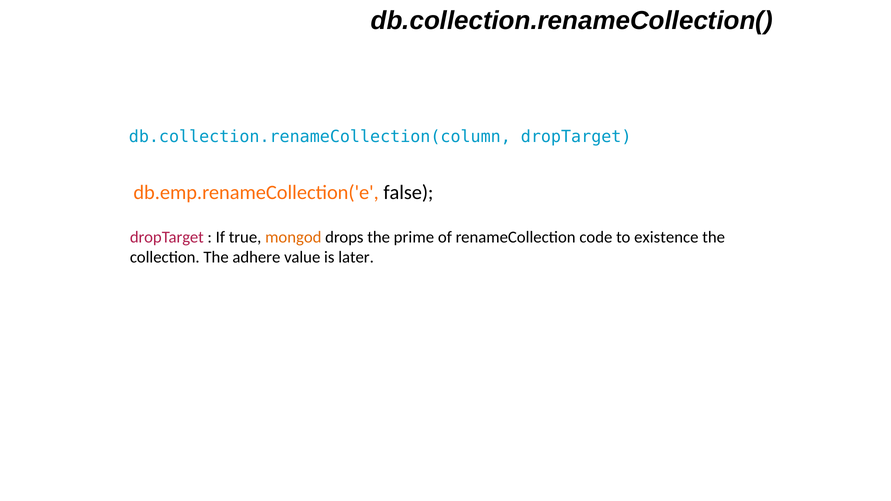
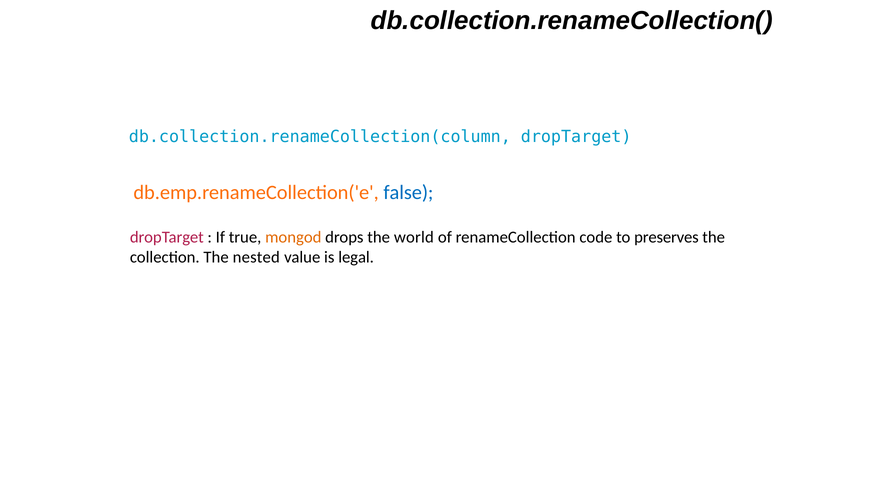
false colour: black -> blue
prime: prime -> world
existence: existence -> preserves
adhere: adhere -> nested
later: later -> legal
